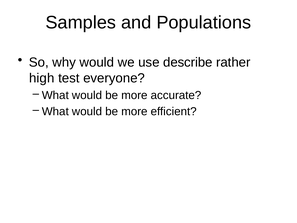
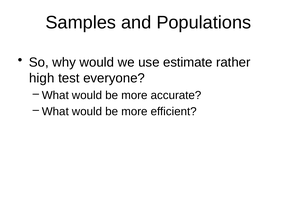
describe: describe -> estimate
